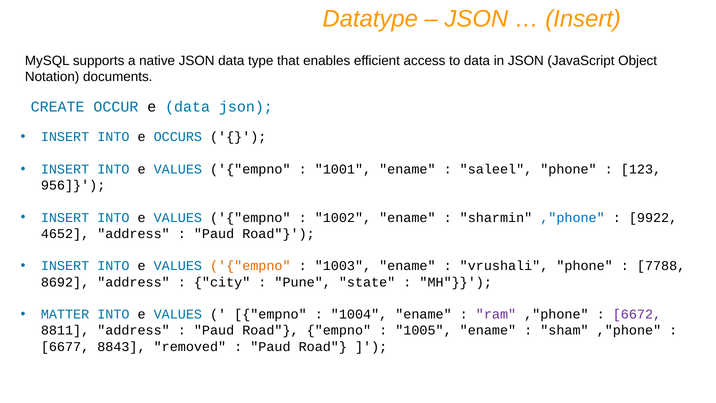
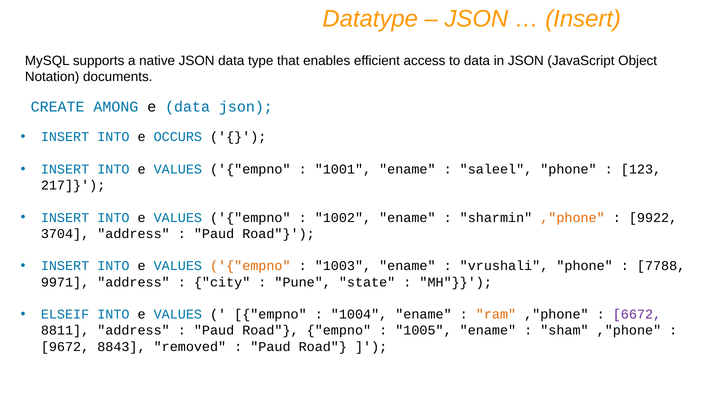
OCCUR: OCCUR -> AMONG
956: 956 -> 217
,"phone at (573, 218) colour: blue -> orange
4652: 4652 -> 3704
8692: 8692 -> 9971
MATTER: MATTER -> ELSEIF
ram colour: purple -> orange
6677: 6677 -> 9672
